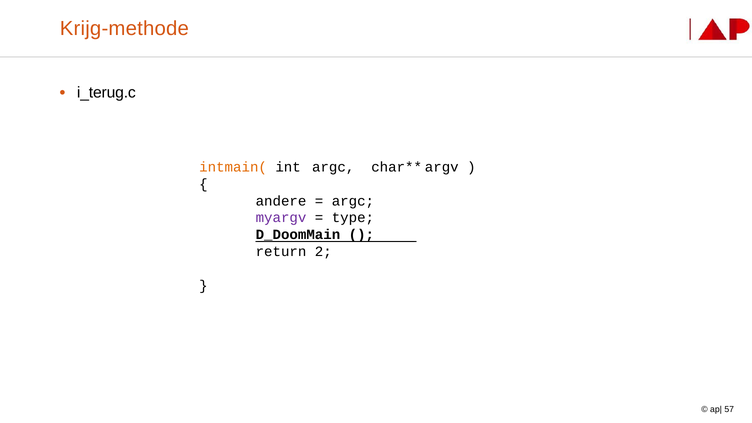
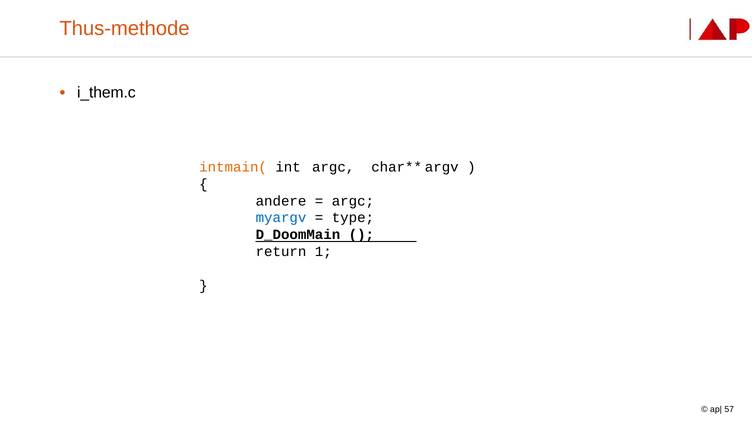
Krijg-methode: Krijg-methode -> Thus-methode
i_terug.c: i_terug.c -> i_them.c
myargv colour: purple -> blue
2: 2 -> 1
